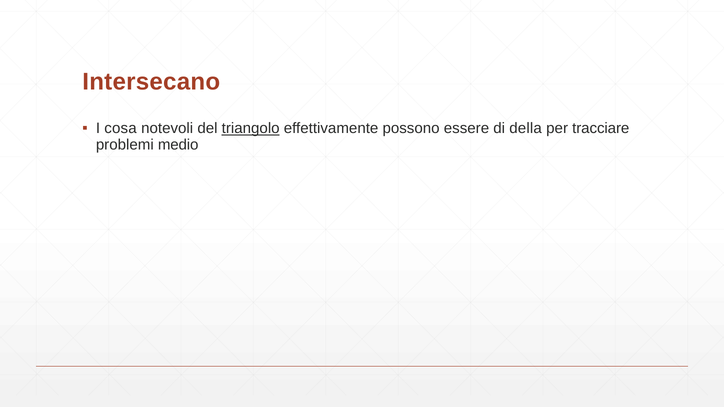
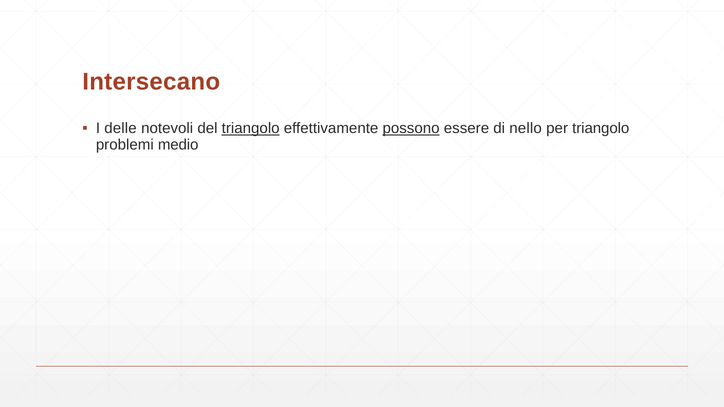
cosa: cosa -> delle
possono underline: none -> present
della: della -> nello
per tracciare: tracciare -> triangolo
